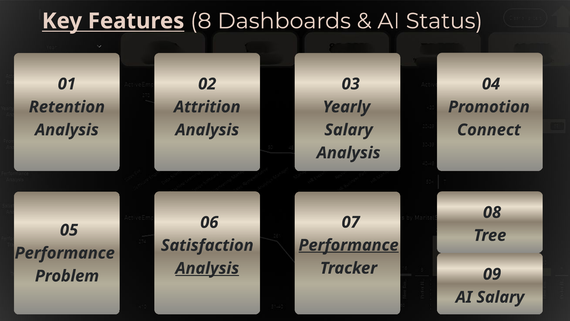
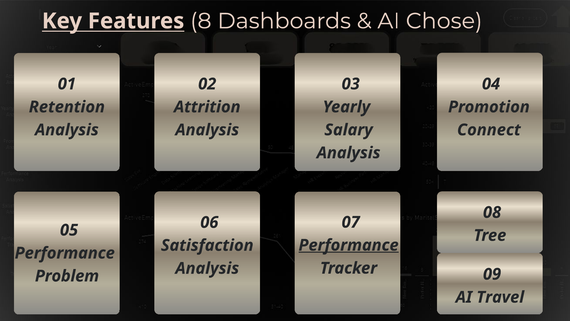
Status: Status -> Chose
Analysis at (207, 268) underline: present -> none
AI Salary: Salary -> Travel
